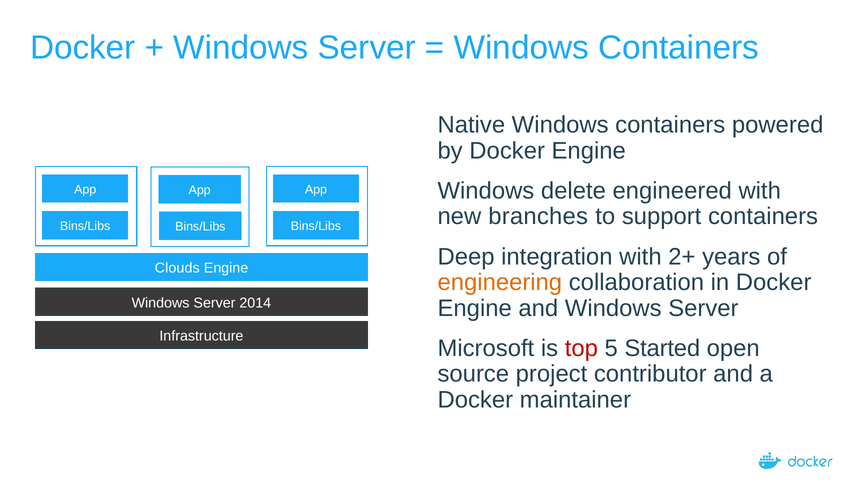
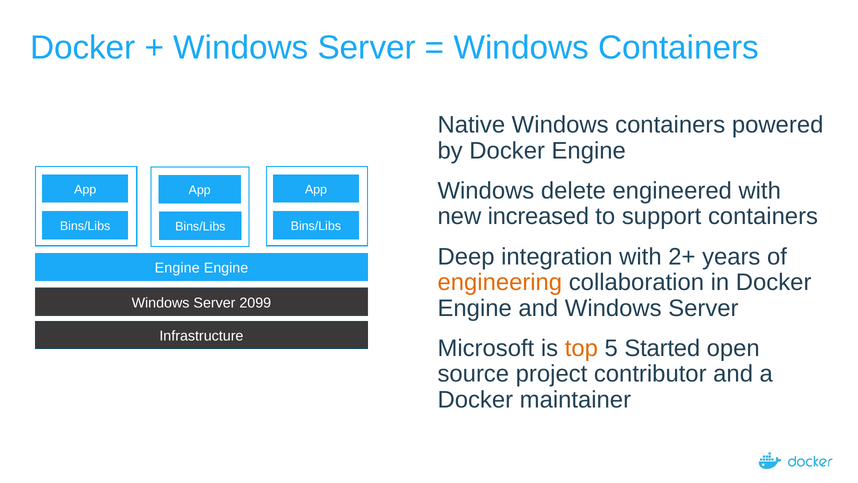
branches: branches -> increased
Clouds at (177, 268): Clouds -> Engine
2014: 2014 -> 2099
top colour: red -> orange
